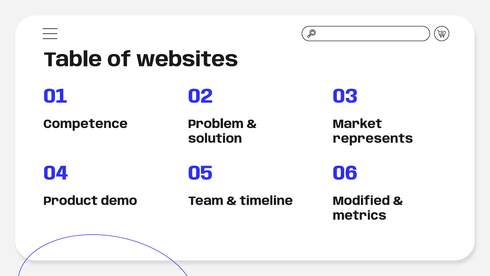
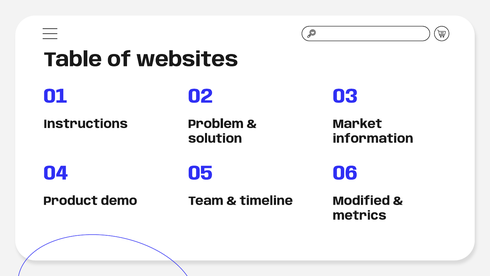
Competence: Competence -> Instructions
represents: represents -> information
